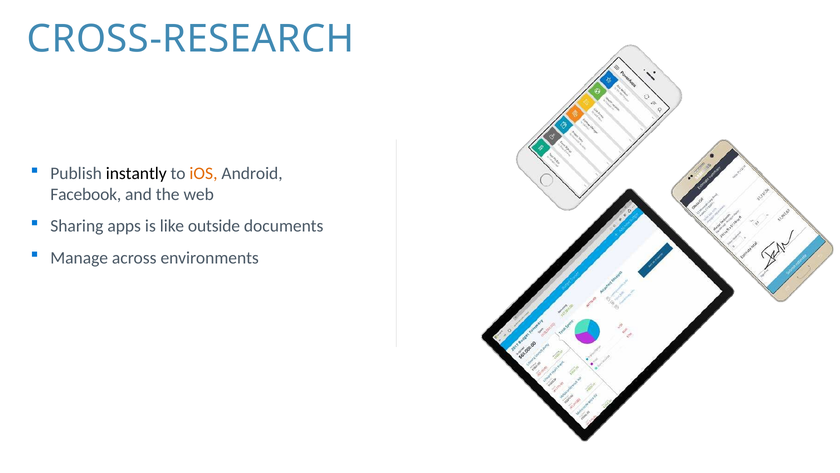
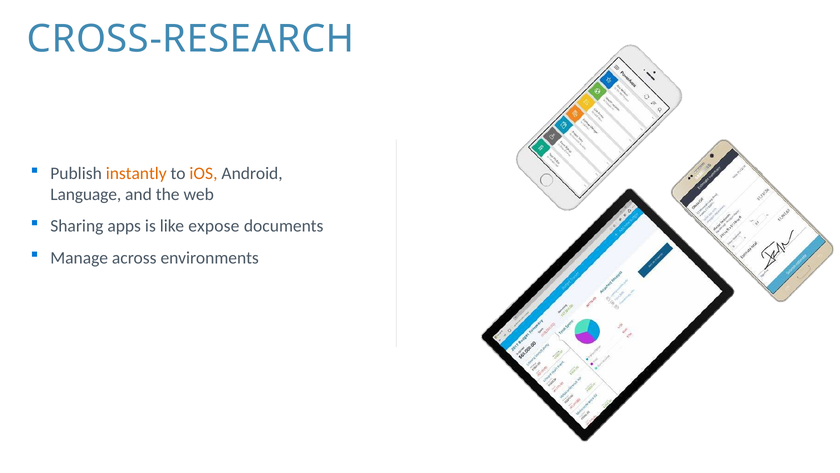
instantly colour: black -> orange
Facebook: Facebook -> Language
outside: outside -> expose
